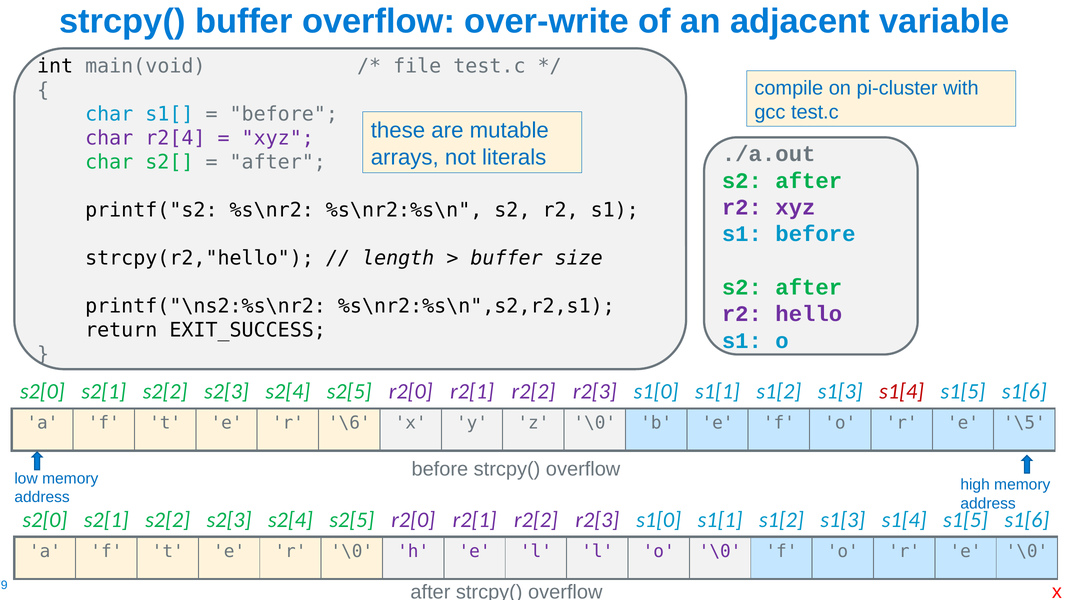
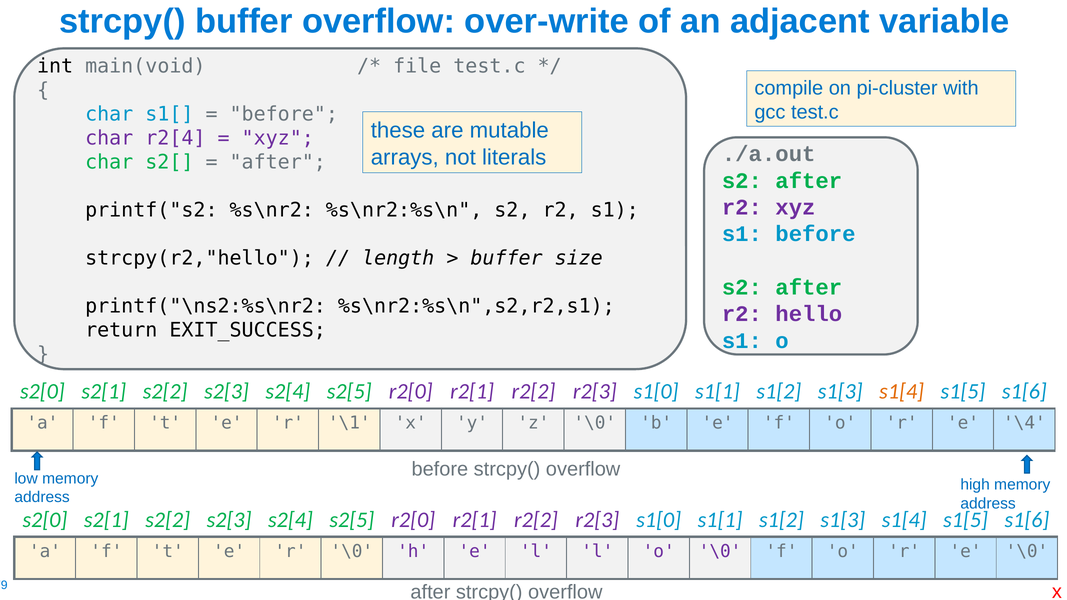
s1[4 at (902, 391) colour: red -> orange
\6: \6 -> \1
\5: \5 -> \4
